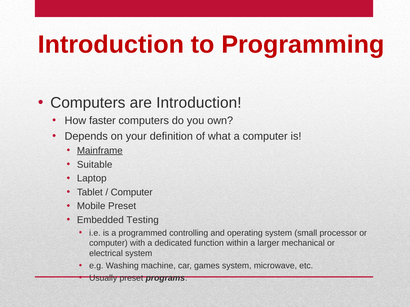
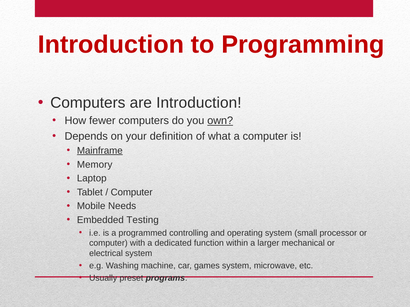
faster: faster -> fewer
own underline: none -> present
Suitable: Suitable -> Memory
Mobile Preset: Preset -> Needs
